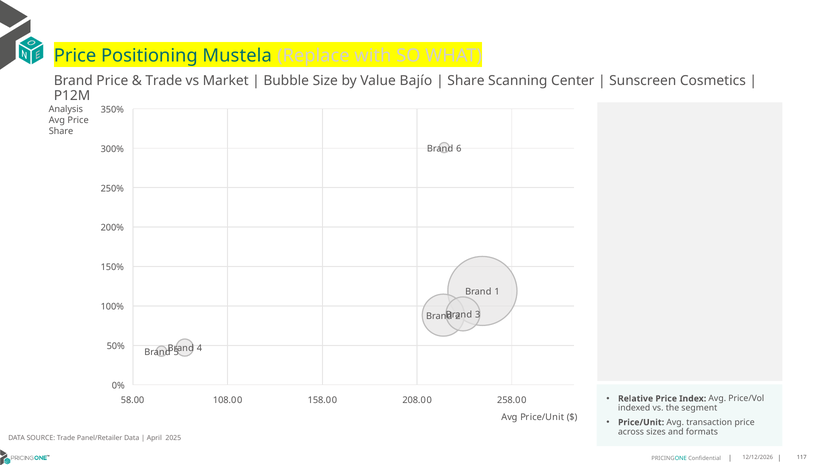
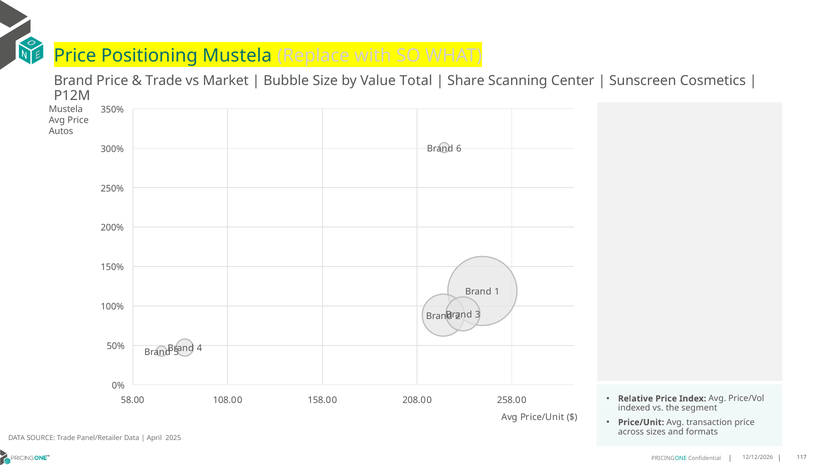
Bajío: Bajío -> Total
Analysis at (66, 109): Analysis -> Mustela
Share at (61, 131): Share -> Autos
